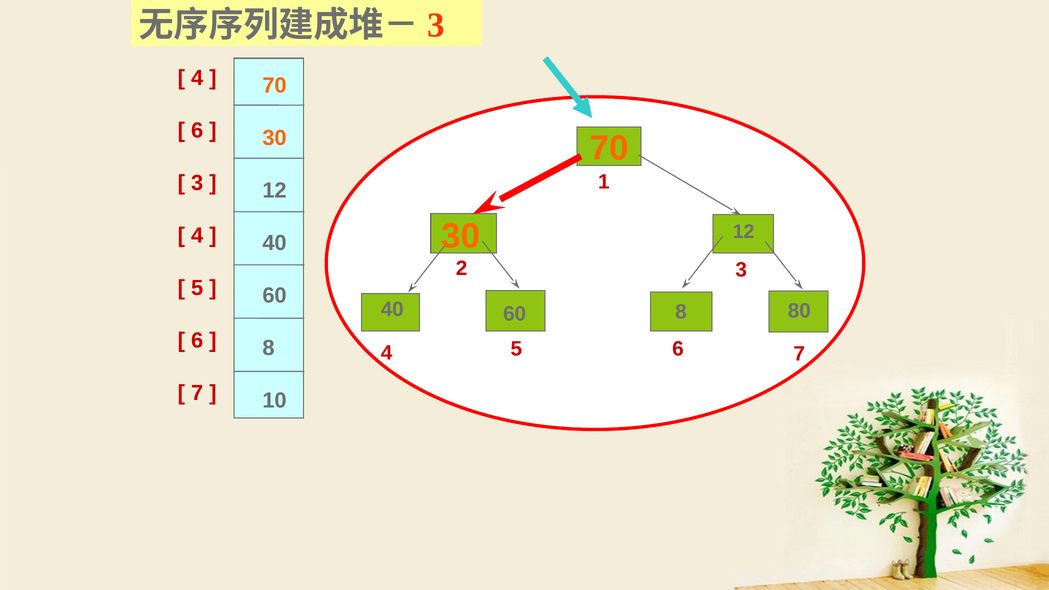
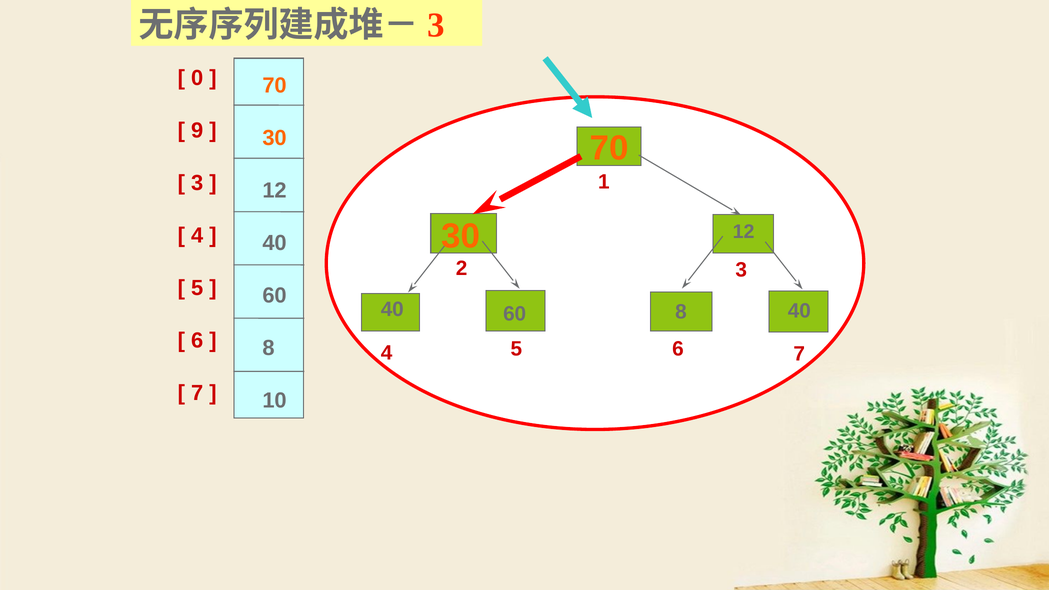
4 at (197, 78): 4 -> 0
6 at (197, 131): 6 -> 9
8 80: 80 -> 40
